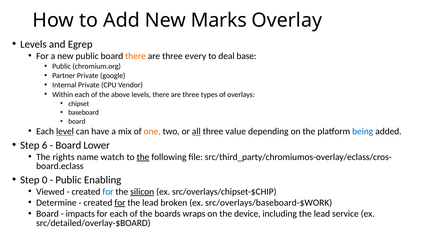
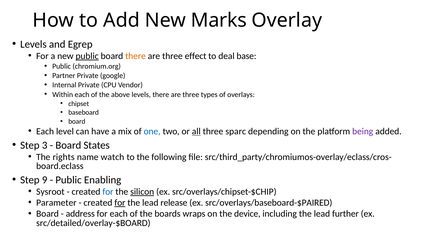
public at (87, 56) underline: none -> present
every: every -> effect
level underline: present -> none
one colour: orange -> blue
value: value -> sparc
being colour: blue -> purple
6: 6 -> 3
Lower: Lower -> States
the at (143, 157) underline: present -> none
0: 0 -> 9
Viewed: Viewed -> Sysroot
Determine: Determine -> Parameter
broken: broken -> release
src/overlays/baseboard-$WORK: src/overlays/baseboard-$WORK -> src/overlays/baseboard-$PAIRED
impacts: impacts -> address
service: service -> further
